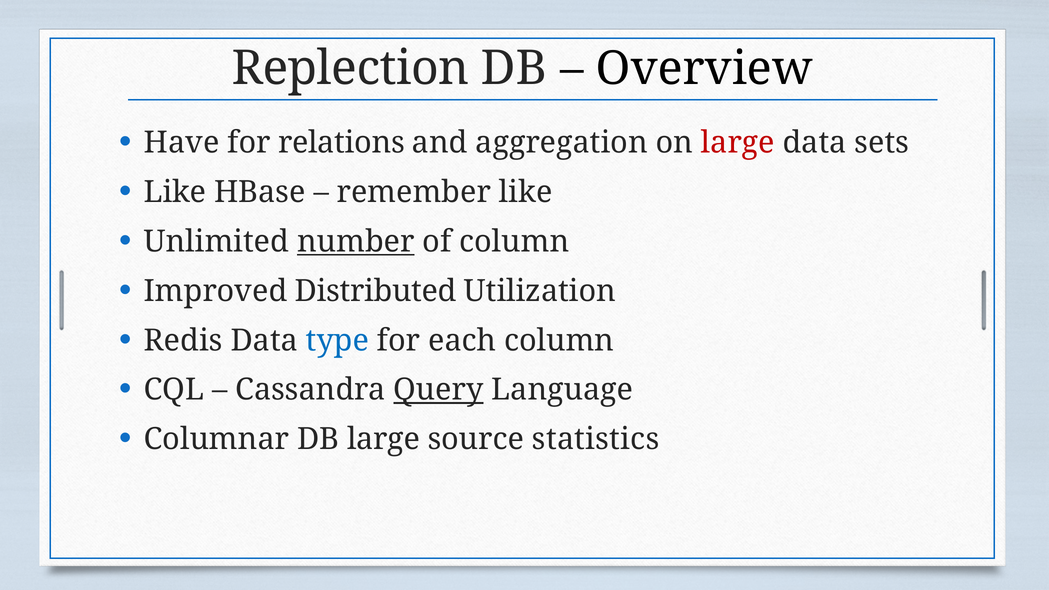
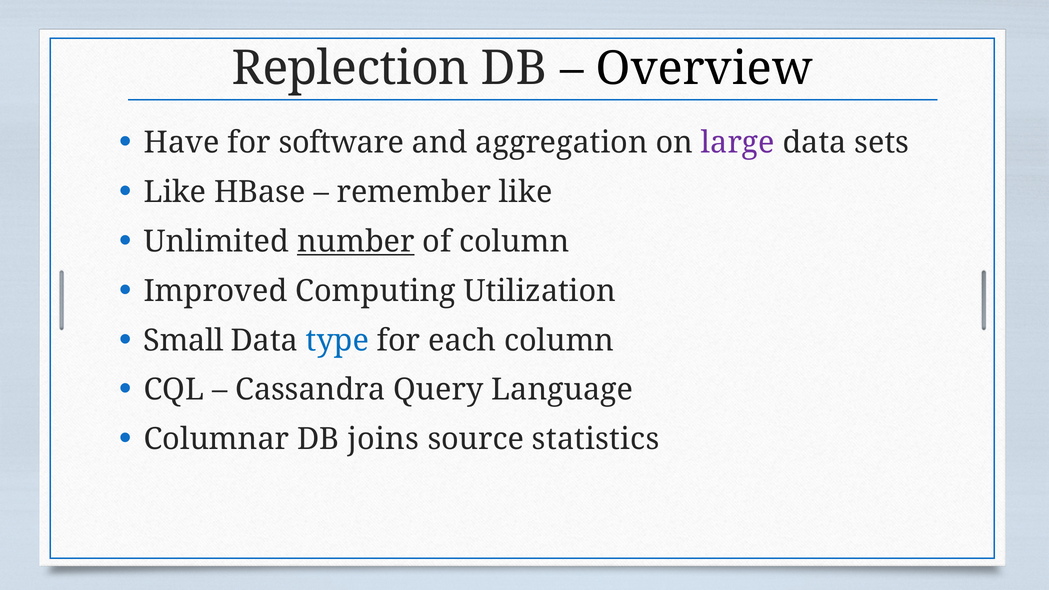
relations: relations -> software
large at (738, 143) colour: red -> purple
Distributed: Distributed -> Computing
Redis: Redis -> Small
Query underline: present -> none
DB large: large -> joins
